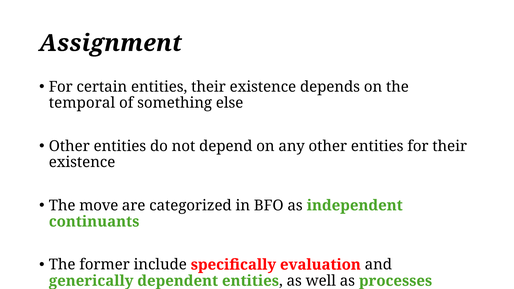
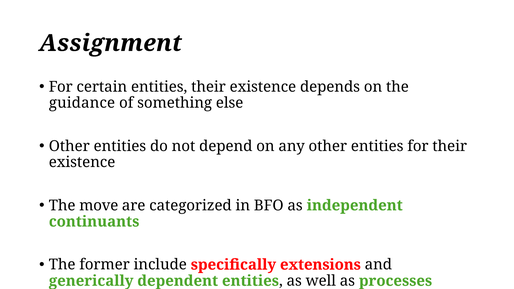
temporal: temporal -> guidance
evaluation: evaluation -> extensions
